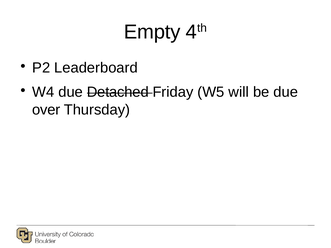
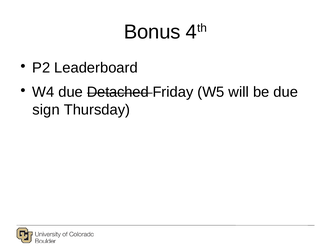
Empty: Empty -> Bonus
over: over -> sign
